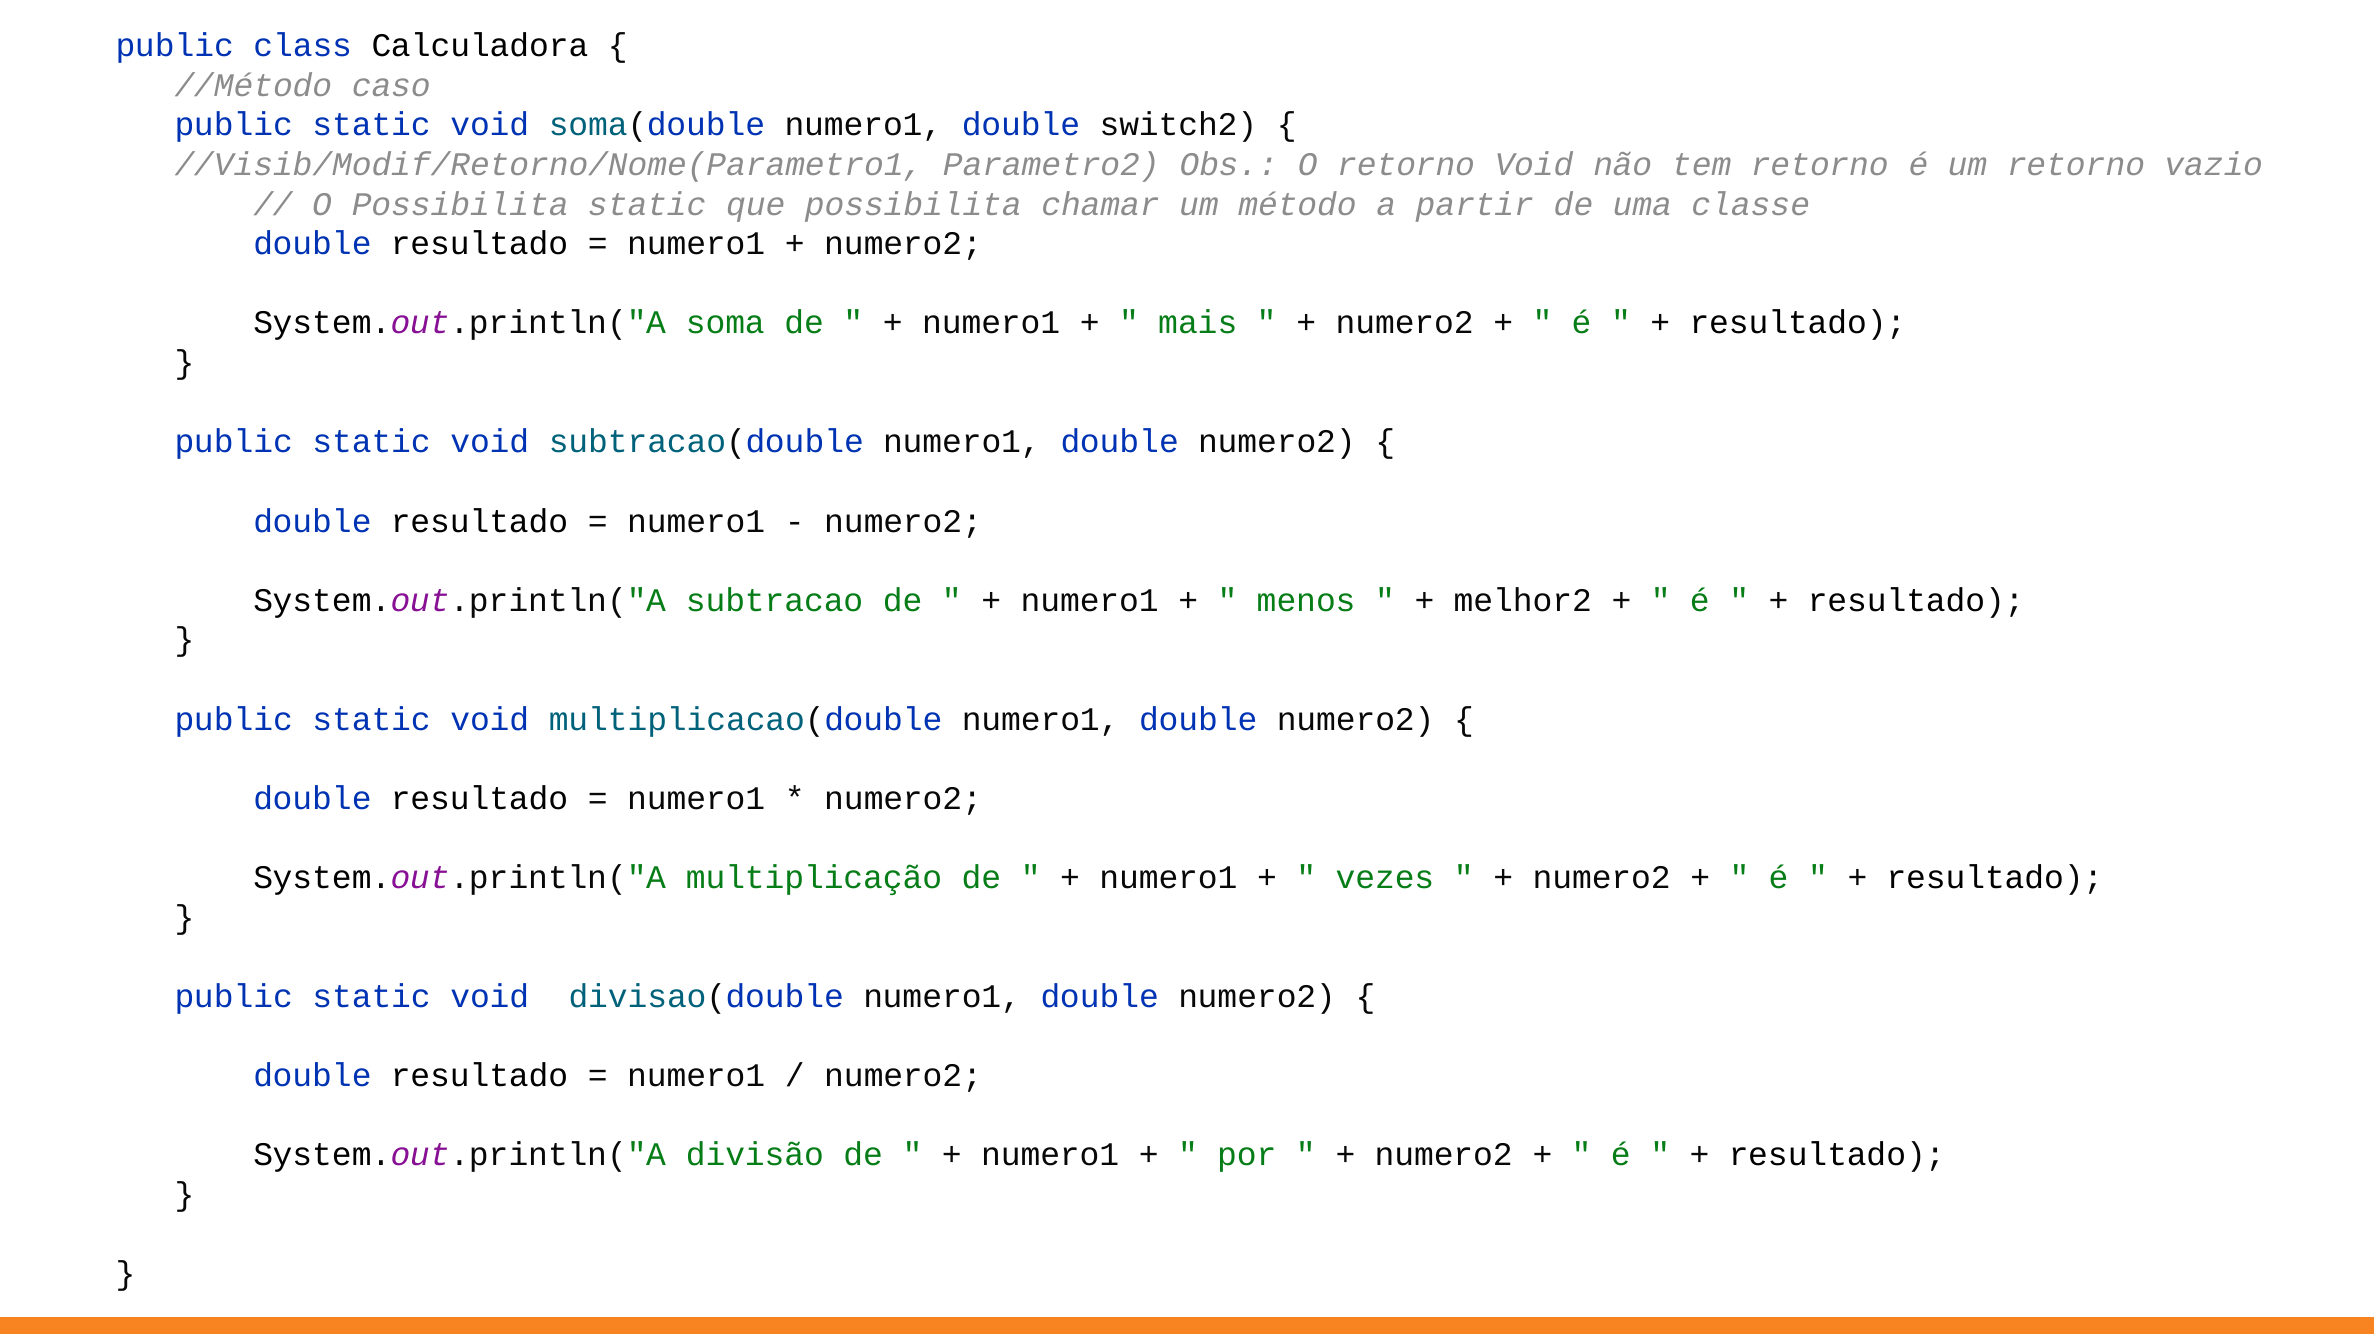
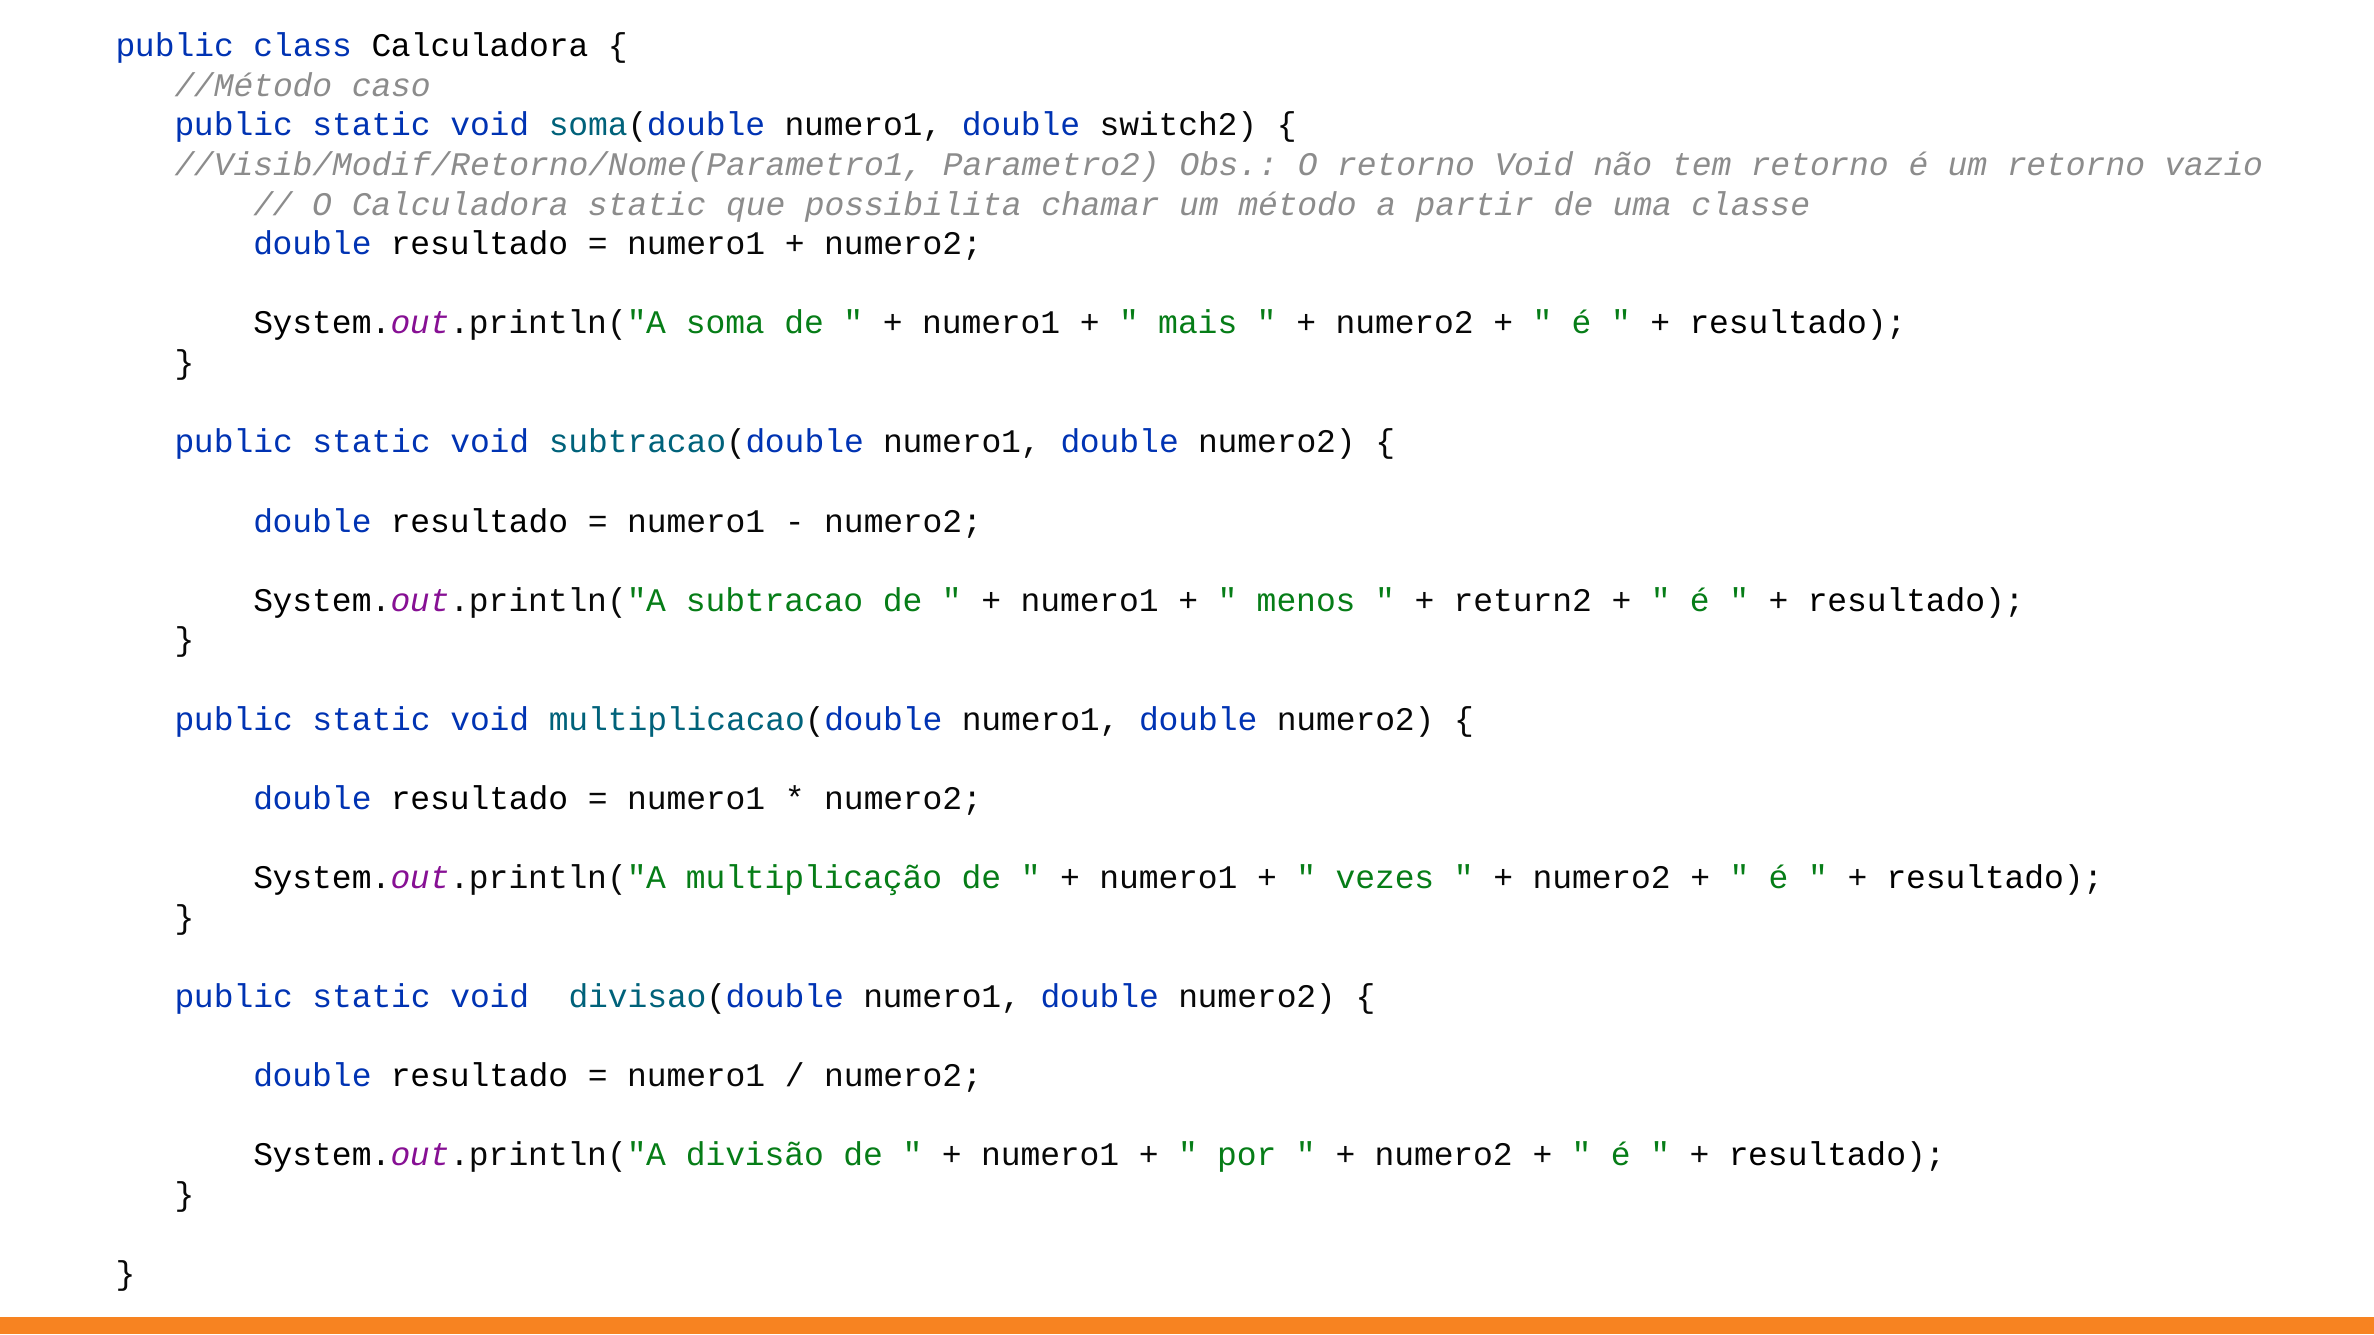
O Possibilita: Possibilita -> Calculadora
melhor2: melhor2 -> return2
